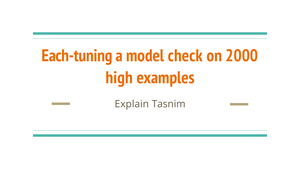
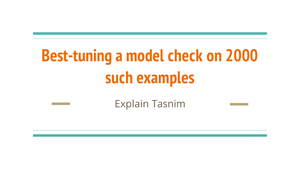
Each-tuning: Each-tuning -> Best-tuning
high: high -> such
